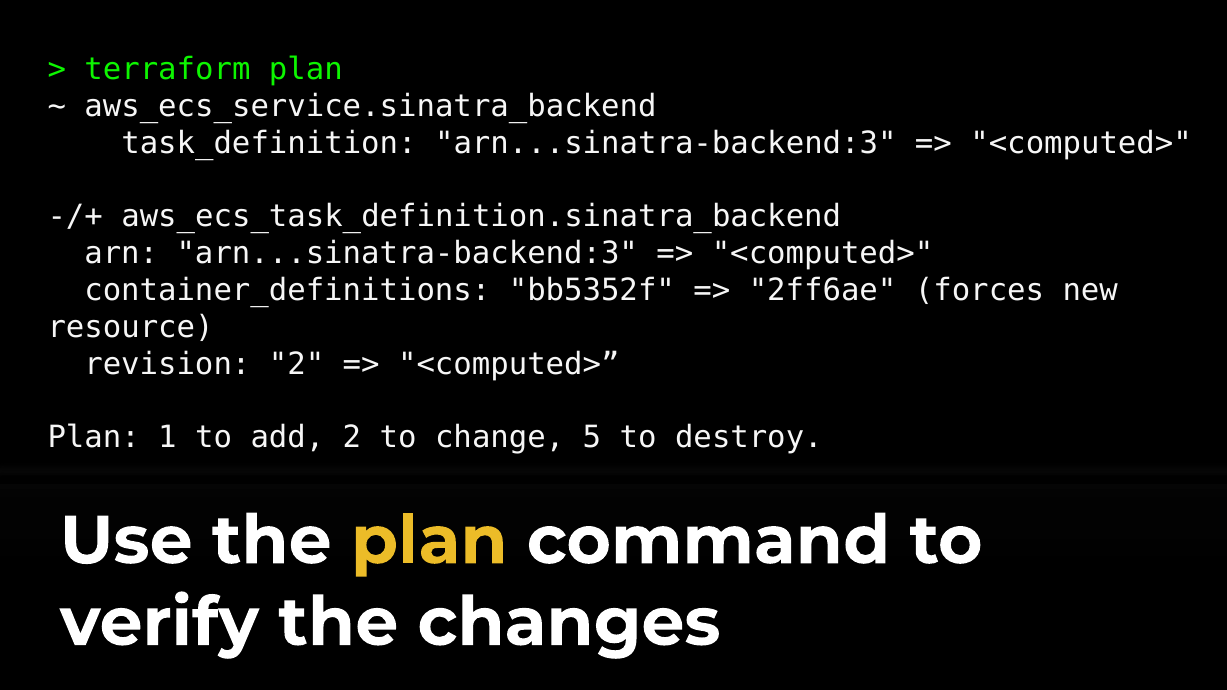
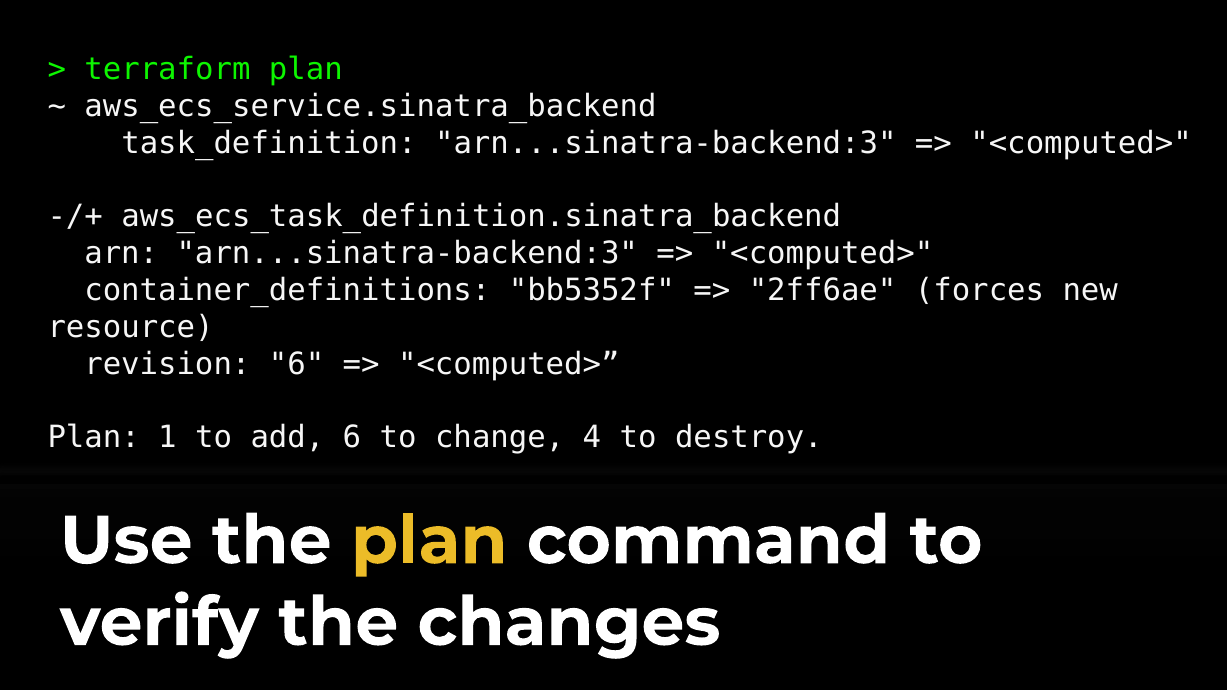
revision 2: 2 -> 6
add 2: 2 -> 6
5: 5 -> 4
